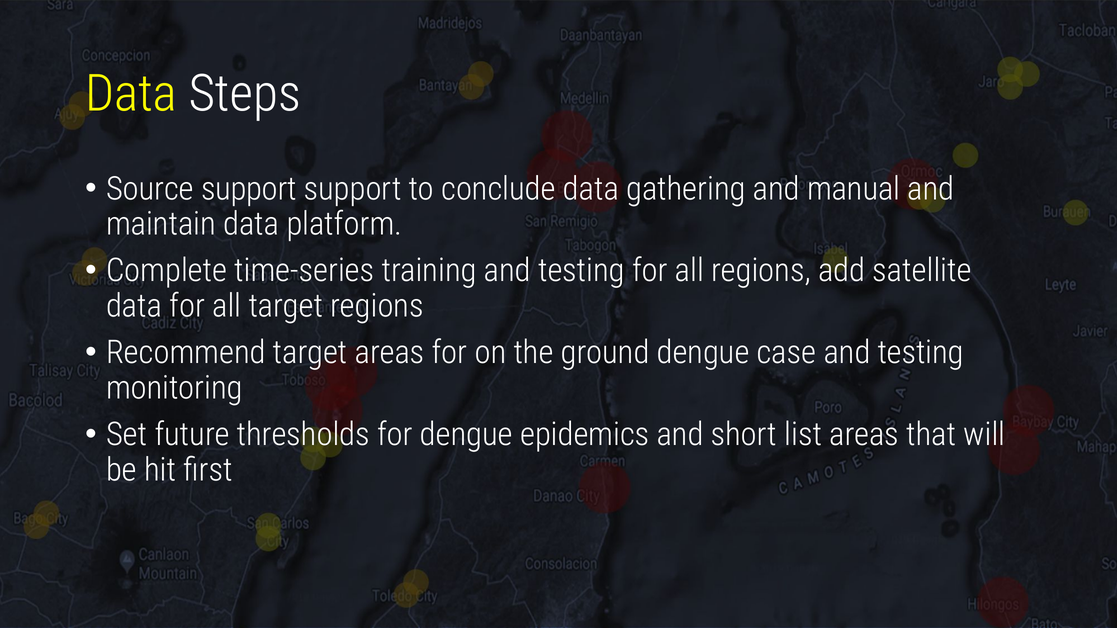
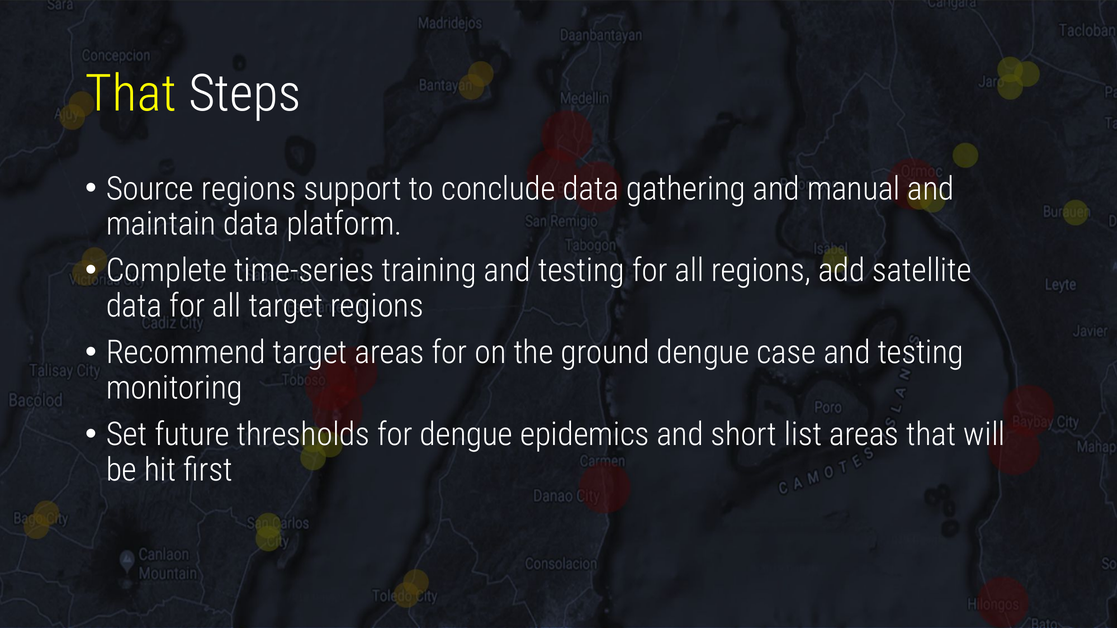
Data at (131, 94): Data -> That
Source support: support -> regions
